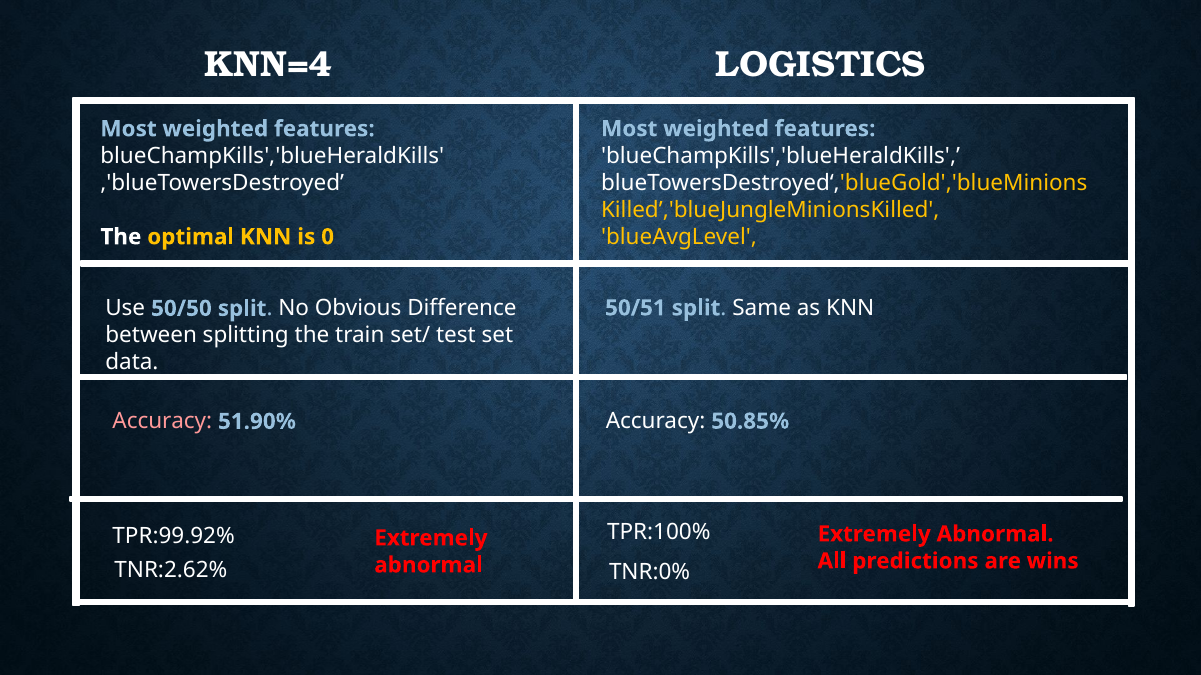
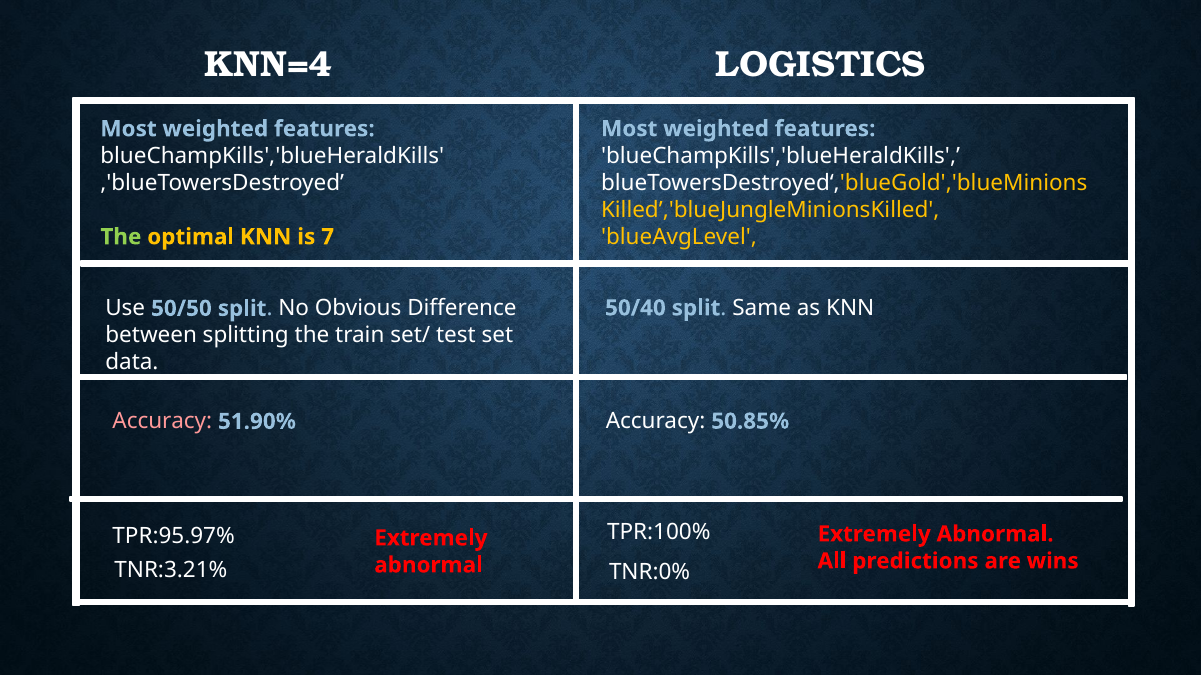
The at (121, 237) colour: white -> light green
0: 0 -> 7
50/51: 50/51 -> 50/40
TPR:99.92%: TPR:99.92% -> TPR:95.97%
TNR:2.62%: TNR:2.62% -> TNR:3.21%
